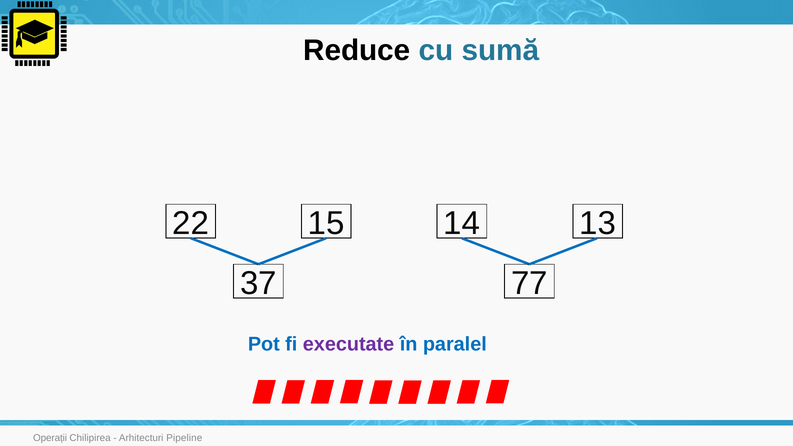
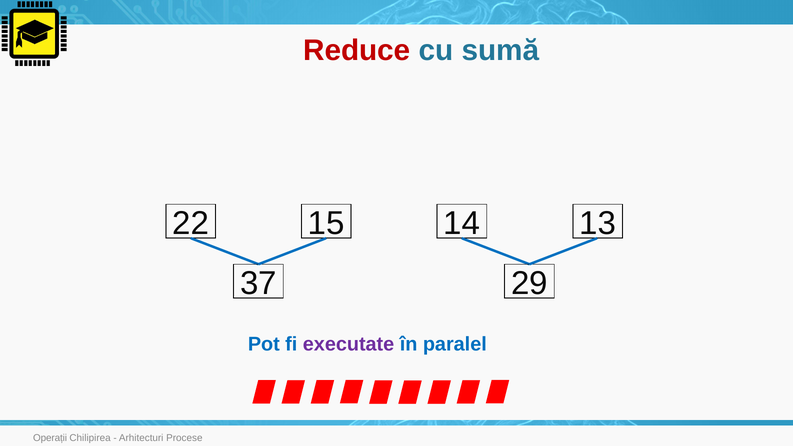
Reduce colour: black -> red
77: 77 -> 29
Pipeline: Pipeline -> Procese
